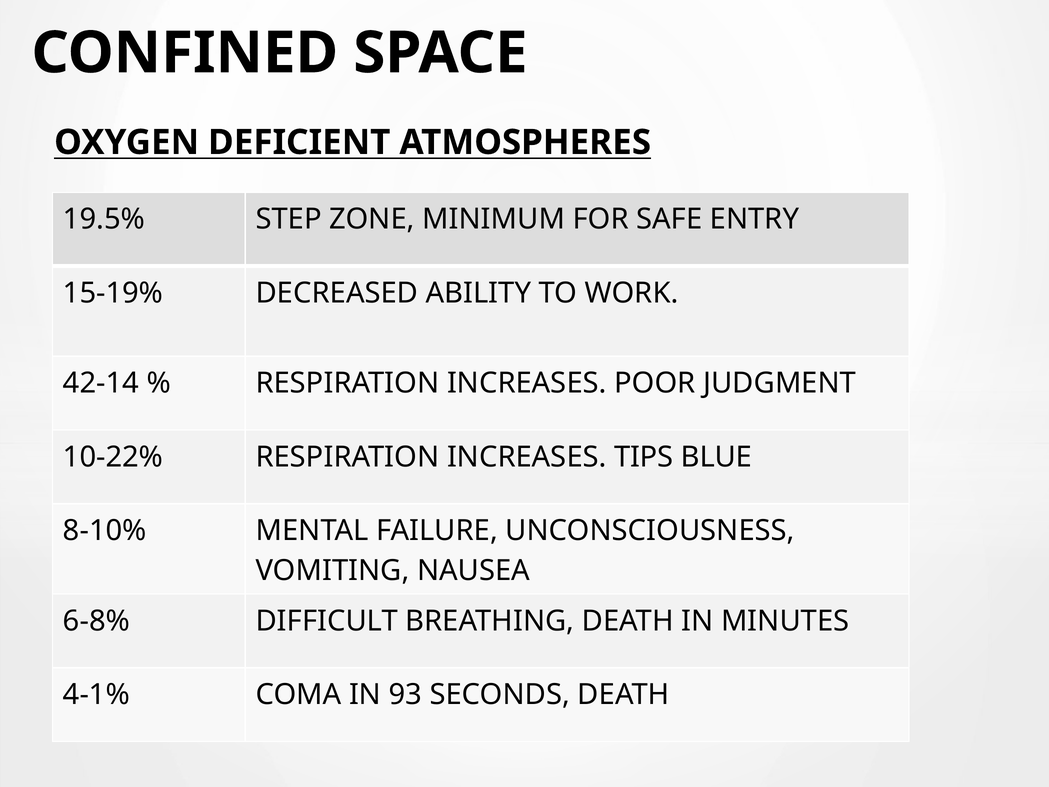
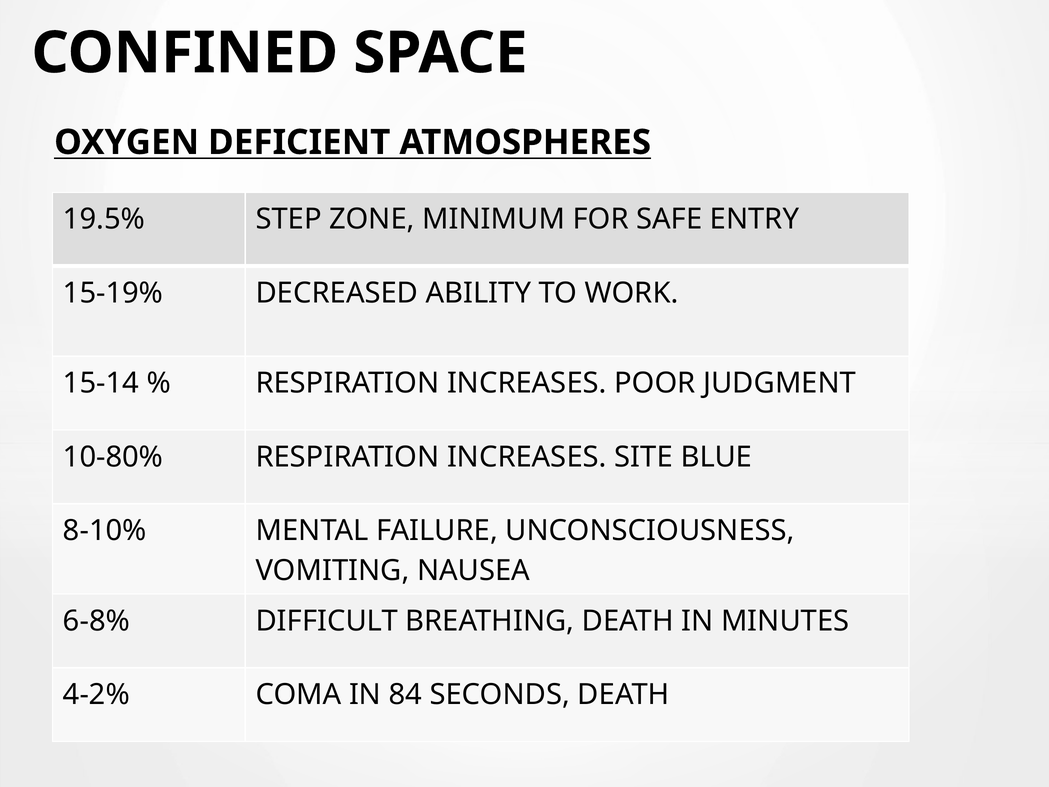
42-14: 42-14 -> 15-14
10-22%: 10-22% -> 10-80%
TIPS: TIPS -> SITE
4-1%: 4-1% -> 4-2%
93: 93 -> 84
